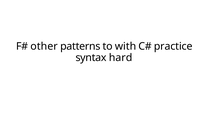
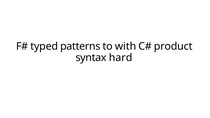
other: other -> typed
practice: practice -> product
